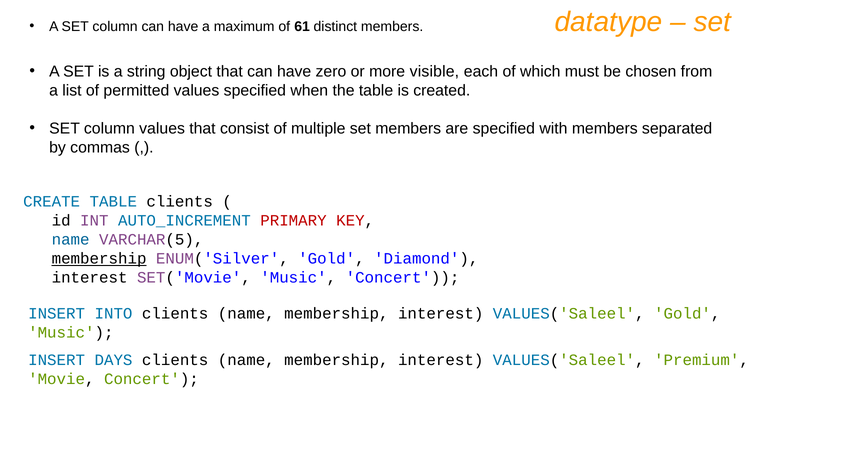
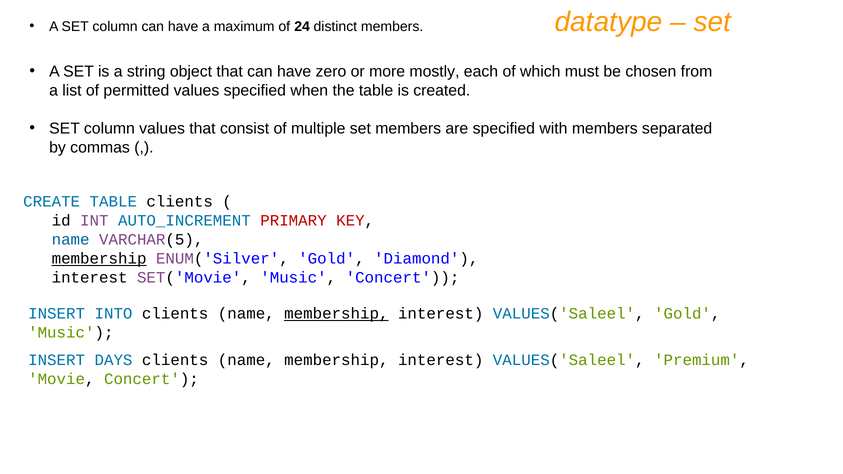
61: 61 -> 24
visible: visible -> mostly
membership at (336, 314) underline: none -> present
